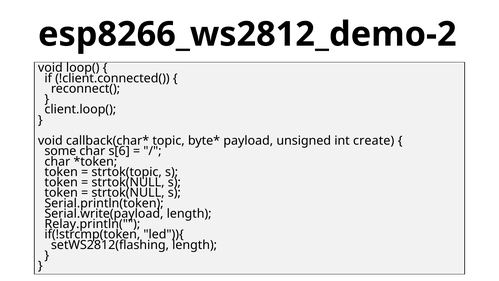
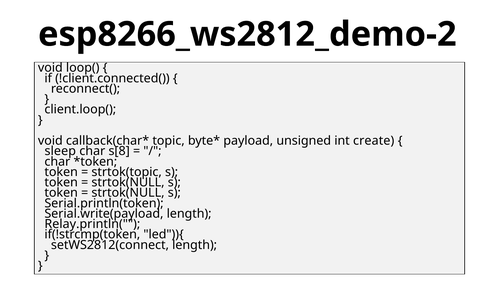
some: some -> sleep
s[6: s[6 -> s[8
setWS2812(flashing: setWS2812(flashing -> setWS2812(connect
